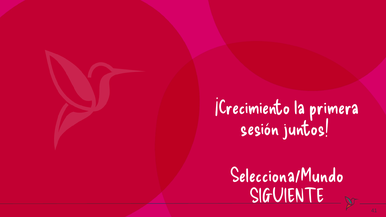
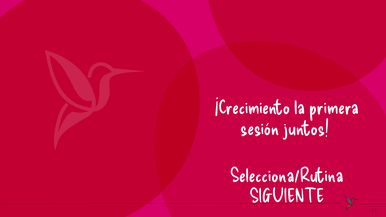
Selecciona/Mundo: Selecciona/Mundo -> Selecciona/Rutina
